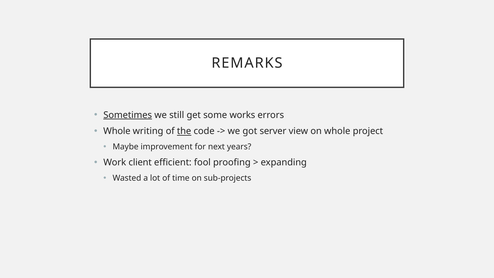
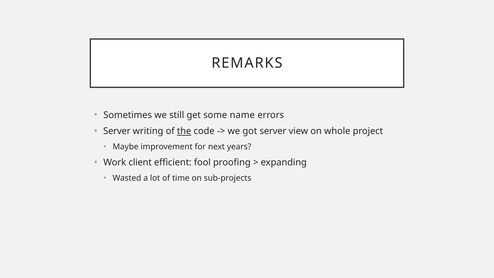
Sometimes underline: present -> none
works: works -> name
Whole at (117, 131): Whole -> Server
